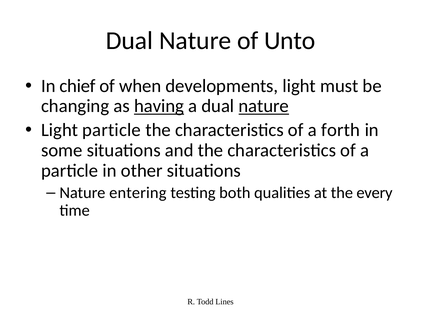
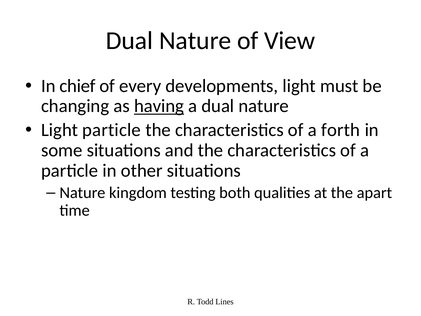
Unto: Unto -> View
when: when -> every
nature at (264, 106) underline: present -> none
entering: entering -> kingdom
every: every -> apart
